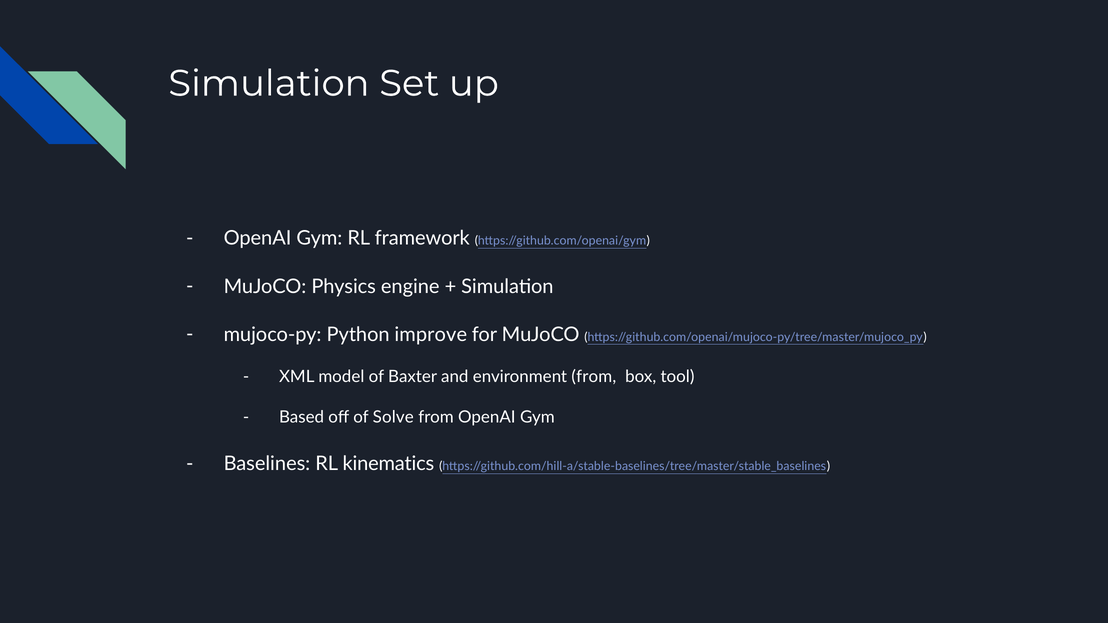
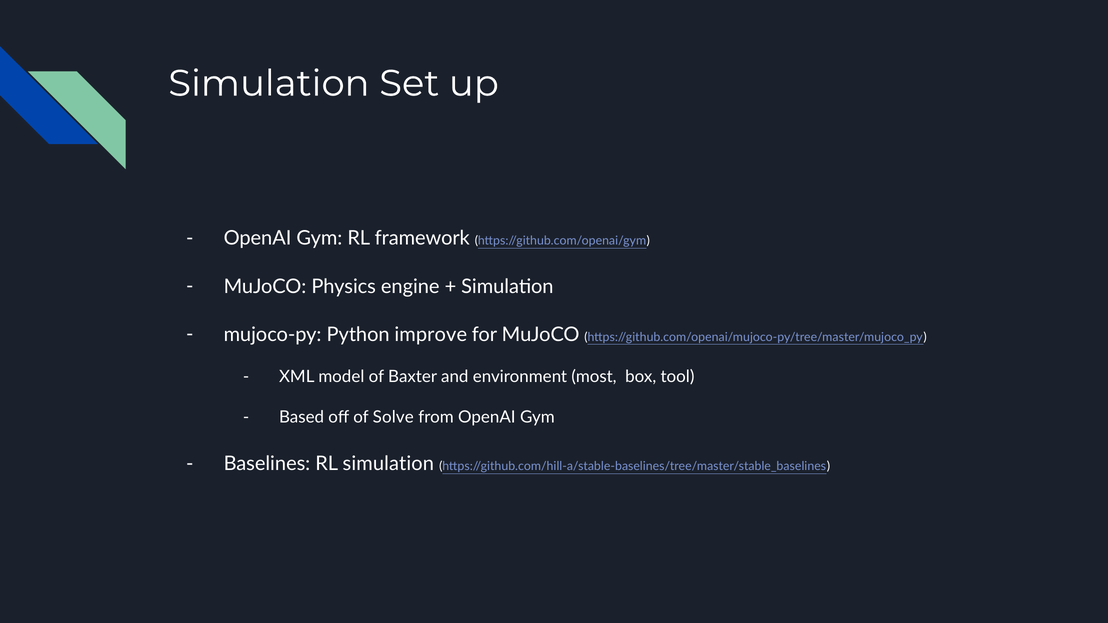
environment from: from -> most
RL kinematics: kinematics -> simulation
